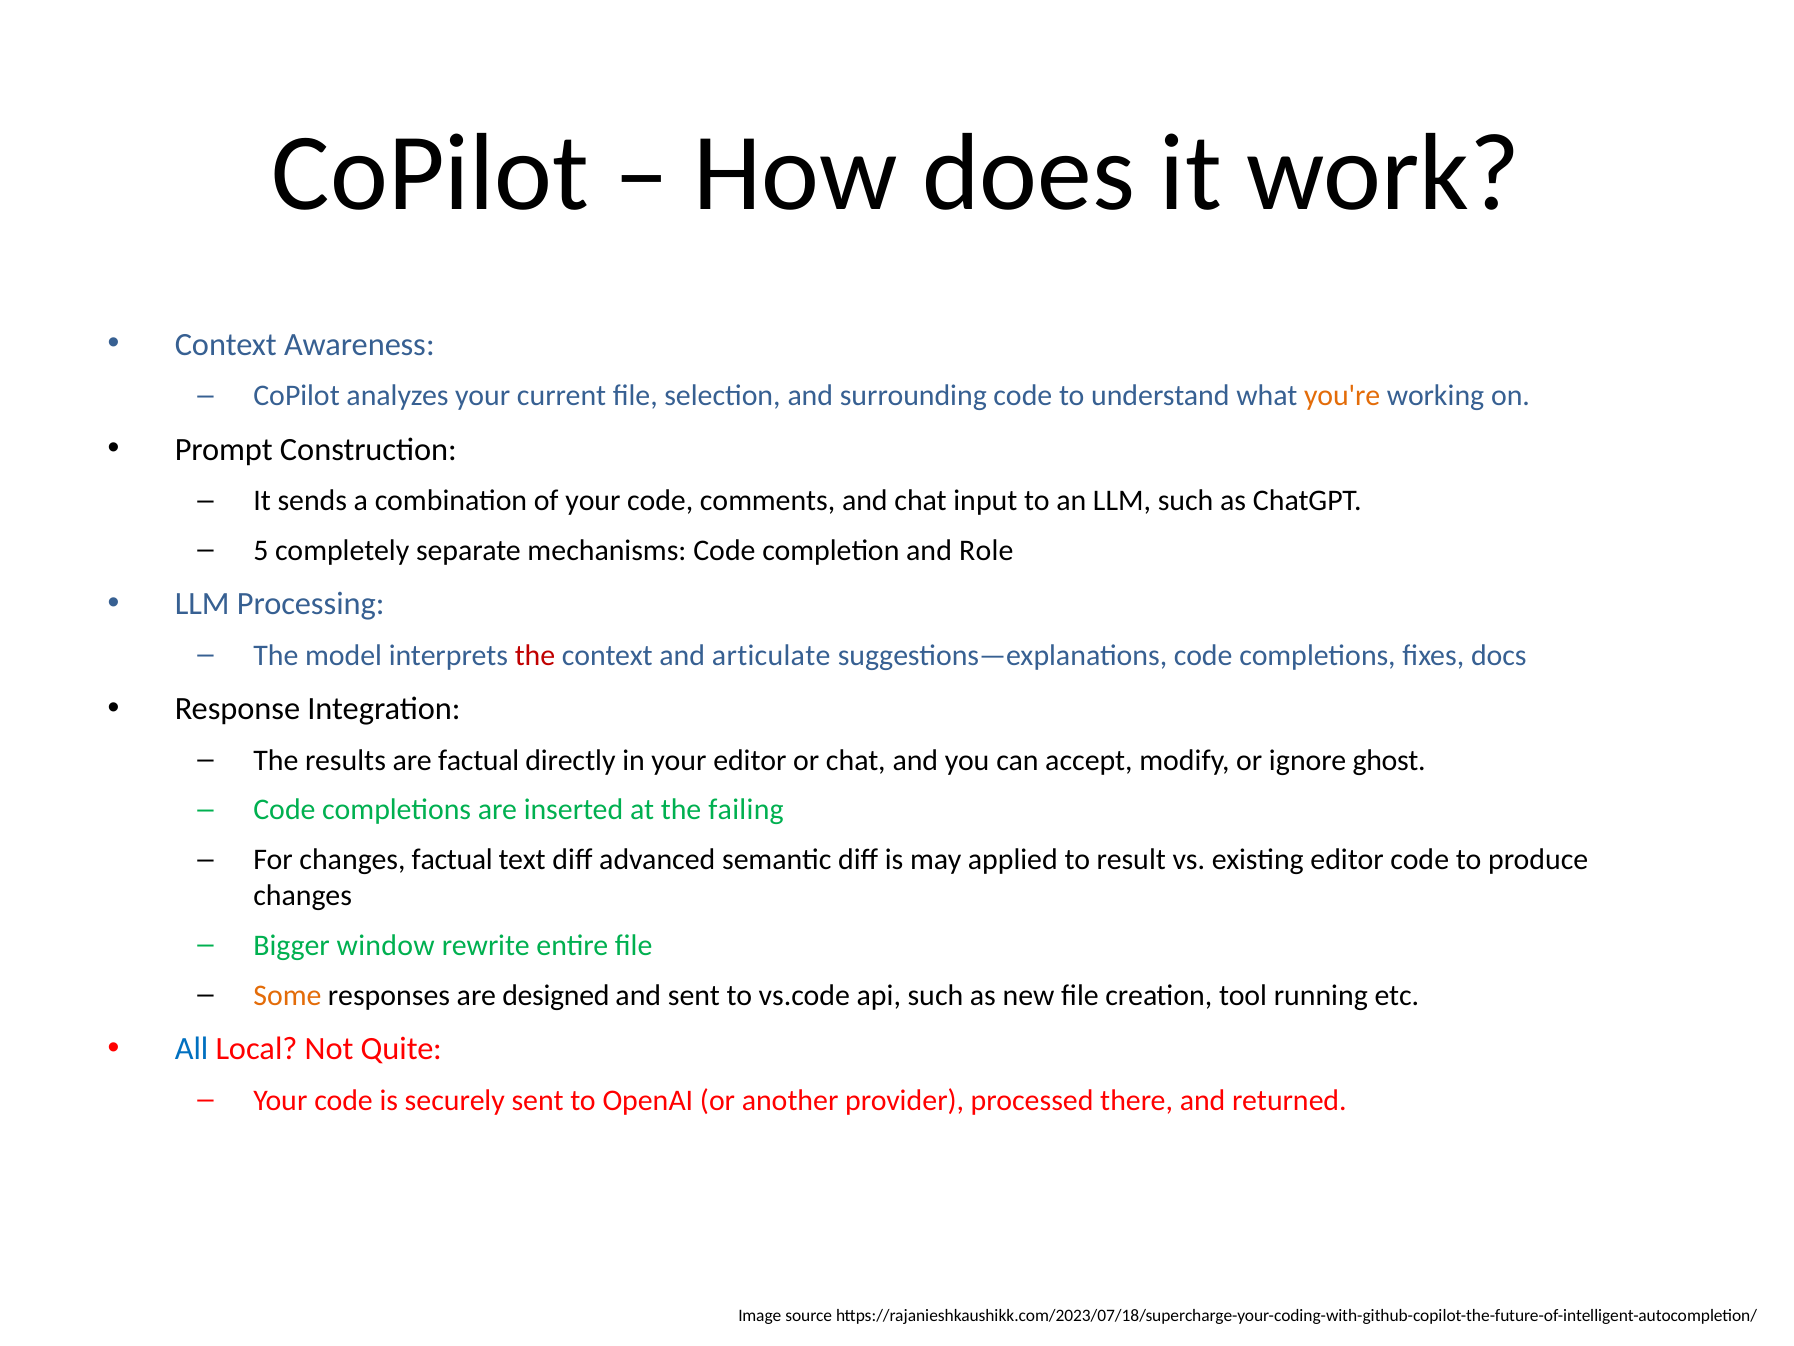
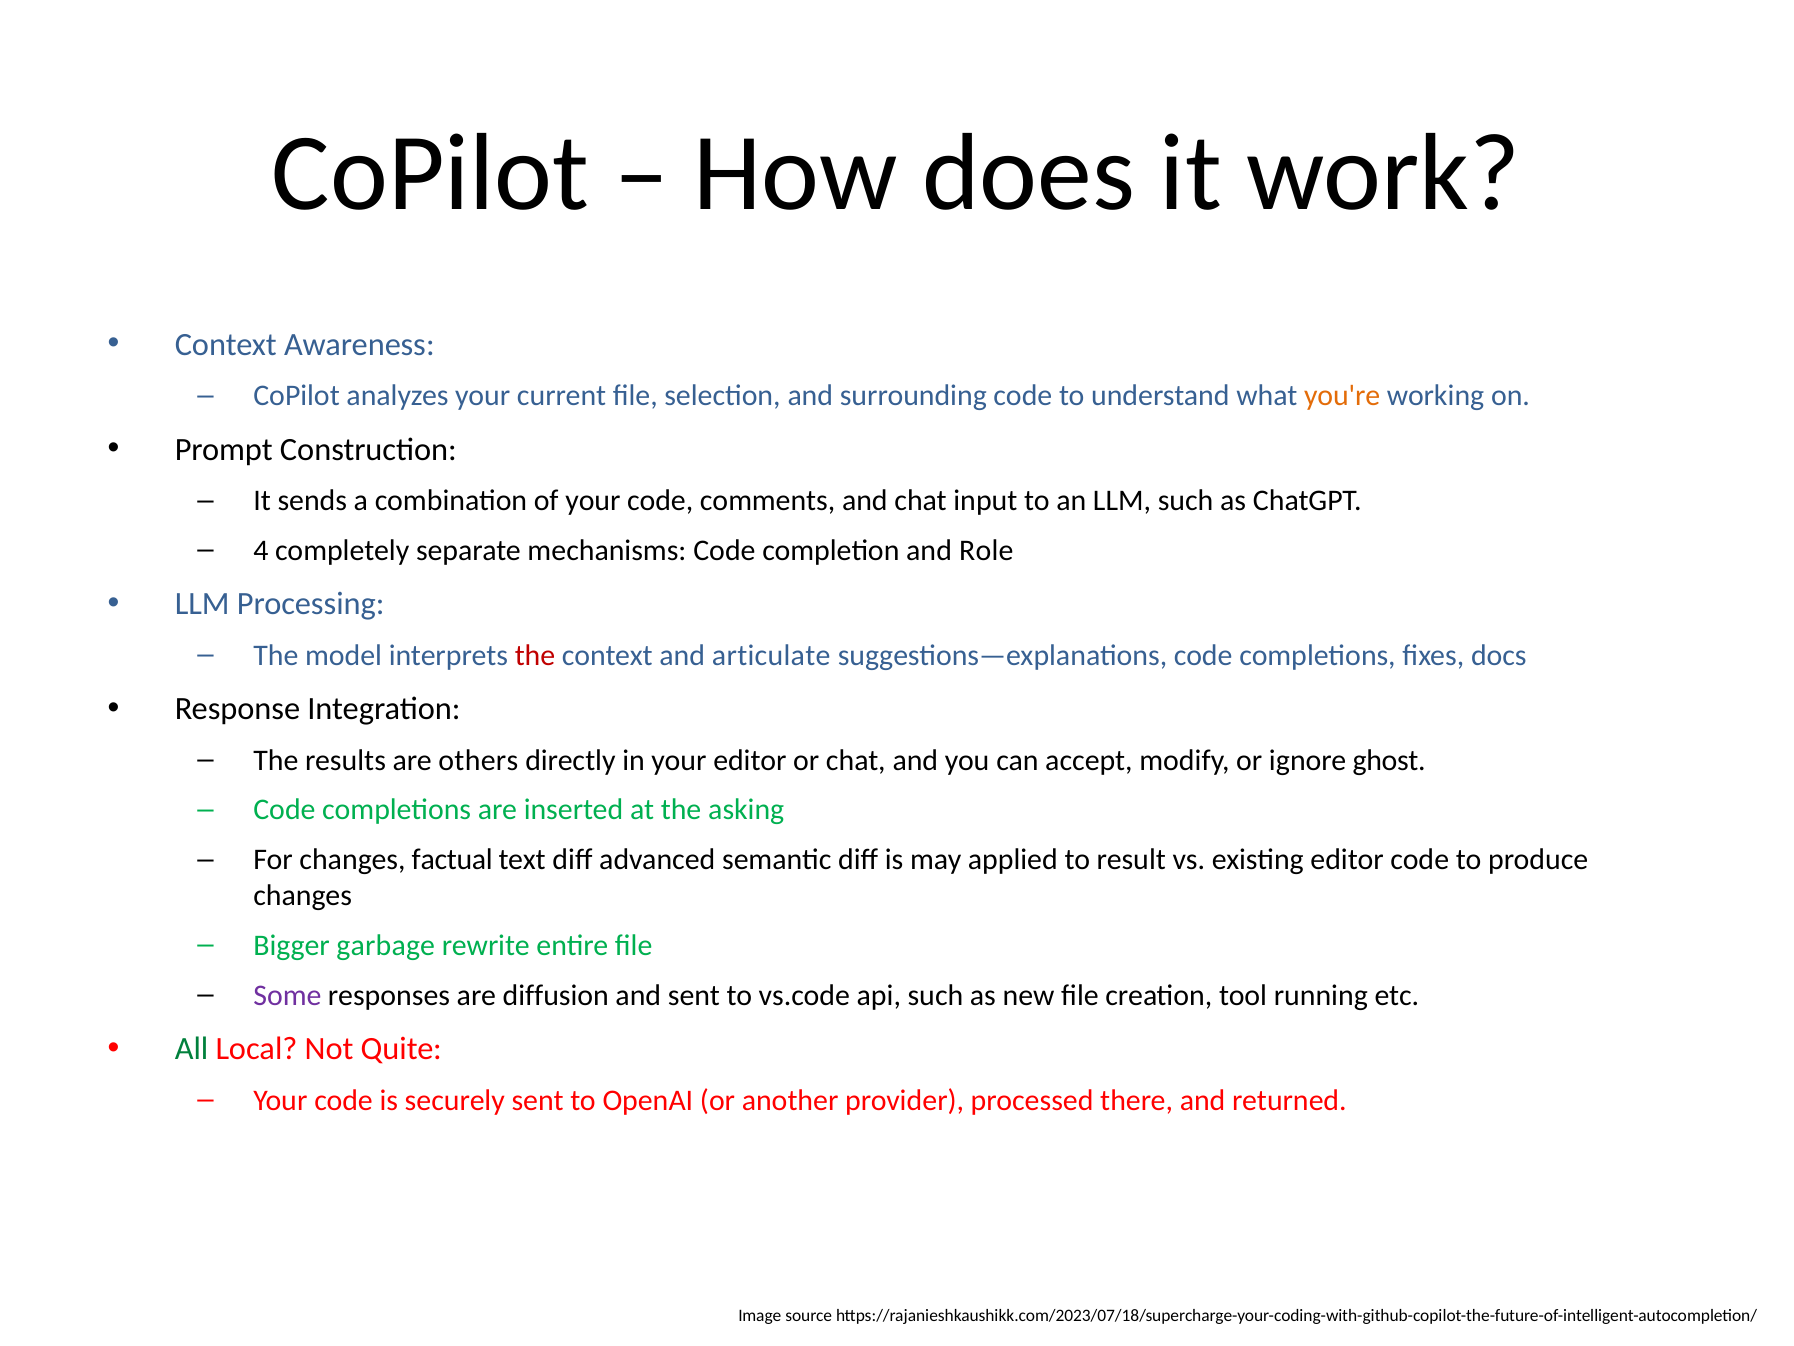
5: 5 -> 4
are factual: factual -> others
failing: failing -> asking
window: window -> garbage
Some colour: orange -> purple
designed: designed -> diffusion
All colour: blue -> green
